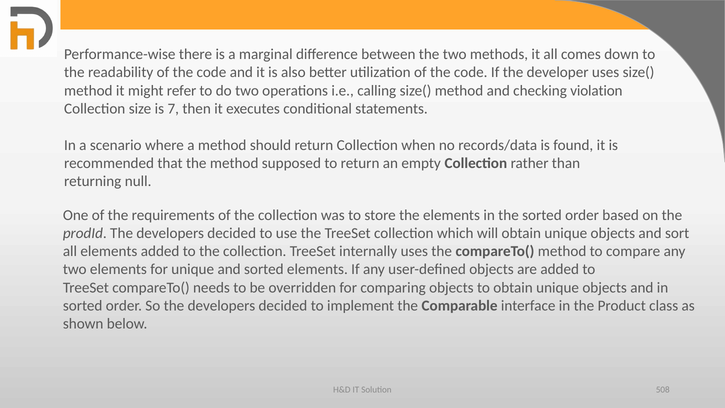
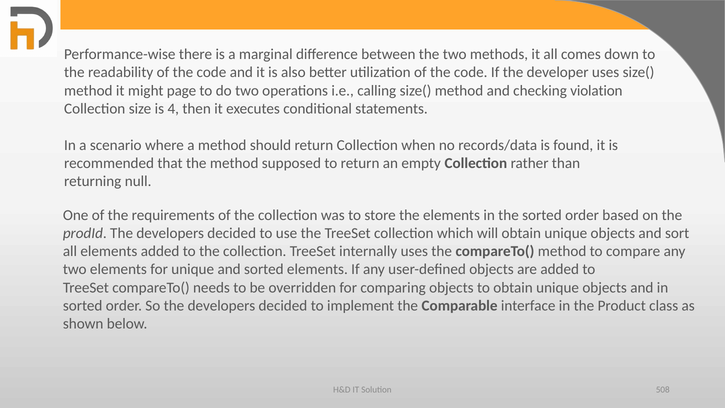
refer: refer -> page
7: 7 -> 4
